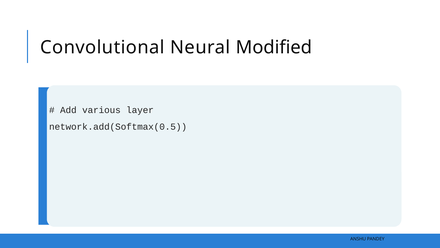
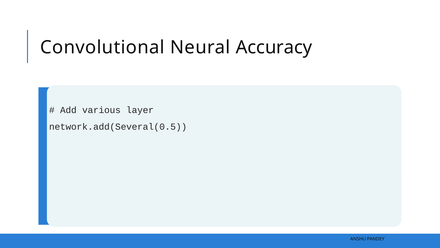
Modified: Modified -> Accuracy
network.add(Softmax(0.5: network.add(Softmax(0.5 -> network.add(Several(0.5
